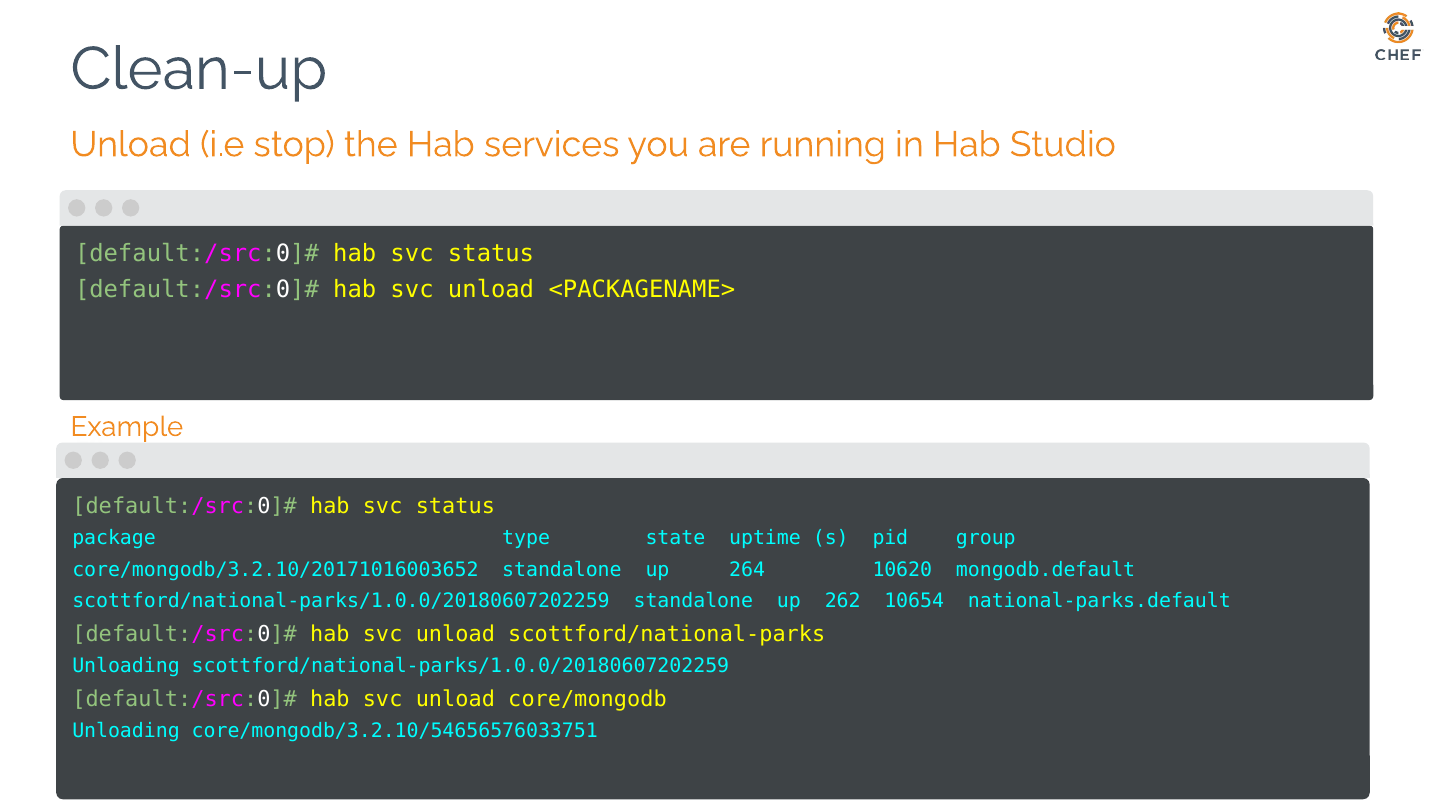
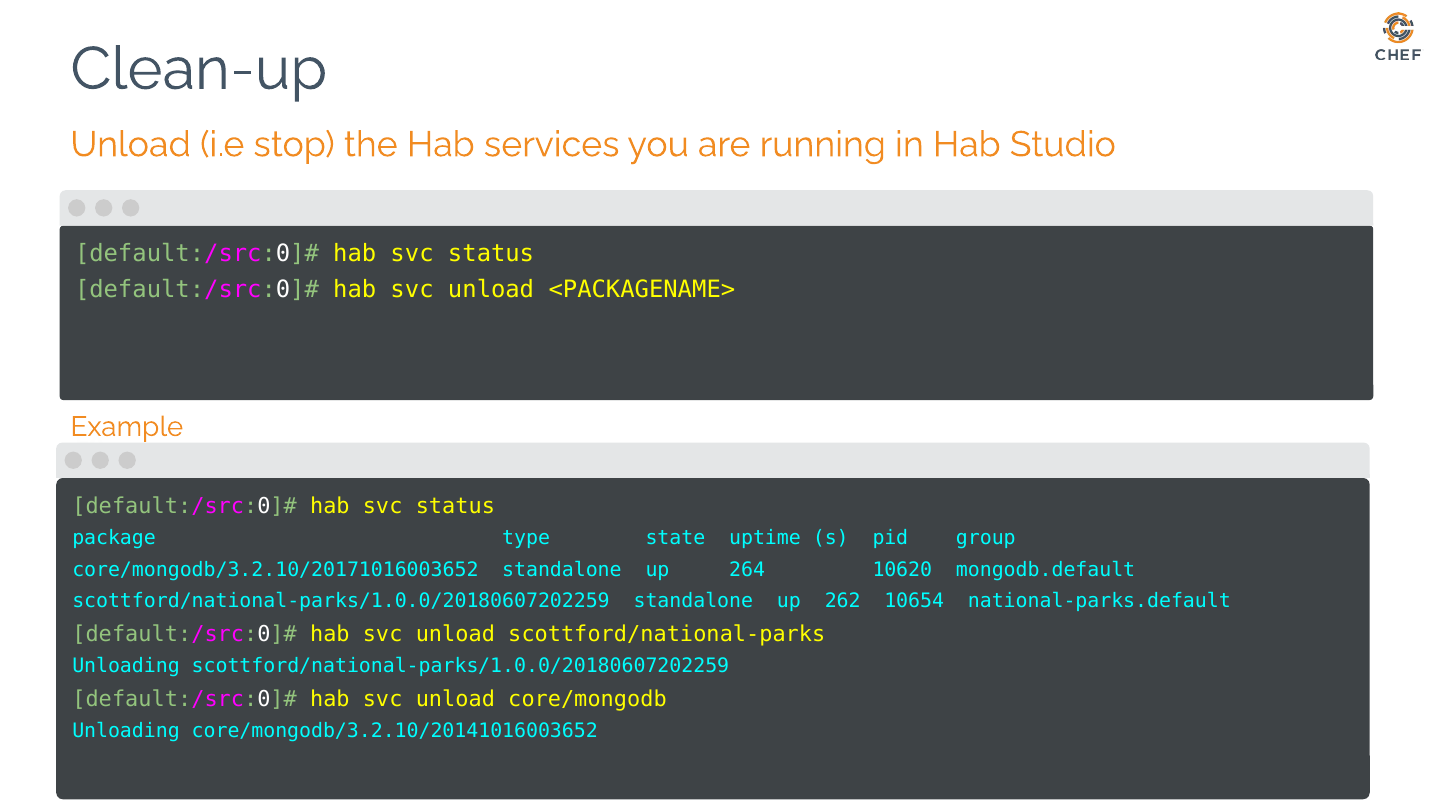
core/mongodb/3.2.10/54656576033751: core/mongodb/3.2.10/54656576033751 -> core/mongodb/3.2.10/20141016003652
